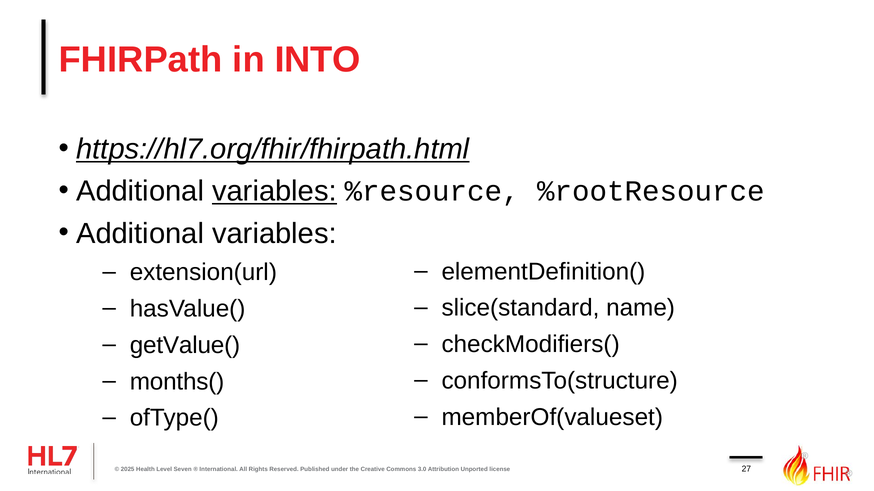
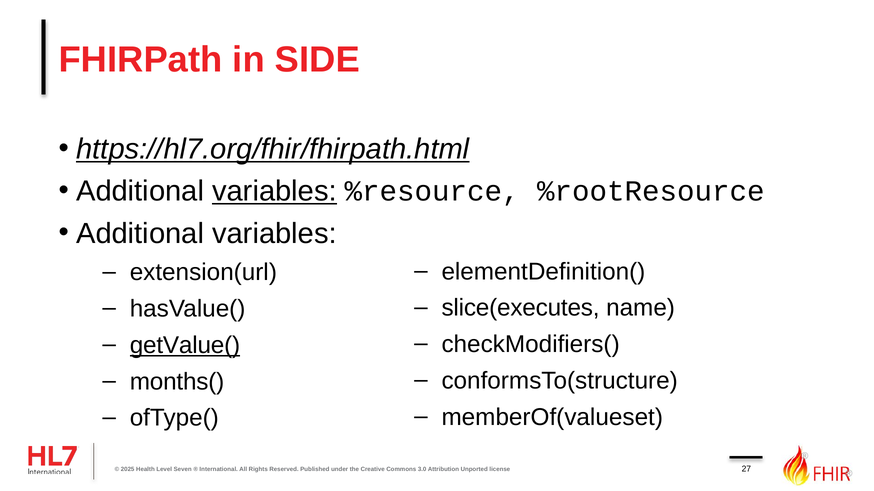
INTO: INTO -> SIDE
slice(standard: slice(standard -> slice(executes
getValue( underline: none -> present
